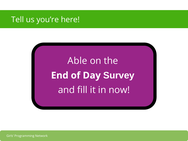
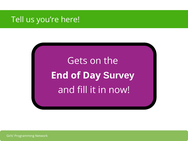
Able: Able -> Gets
